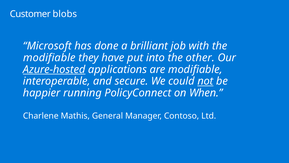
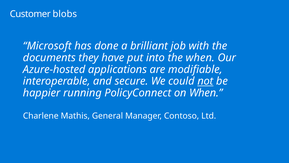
modifiable at (49, 58): modifiable -> documents
the other: other -> when
Azure-hosted underline: present -> none
